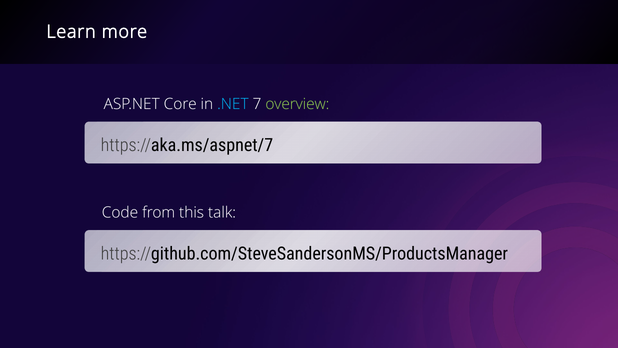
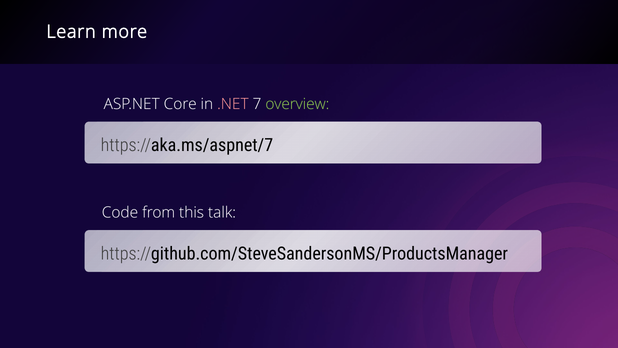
.NET colour: light blue -> pink
